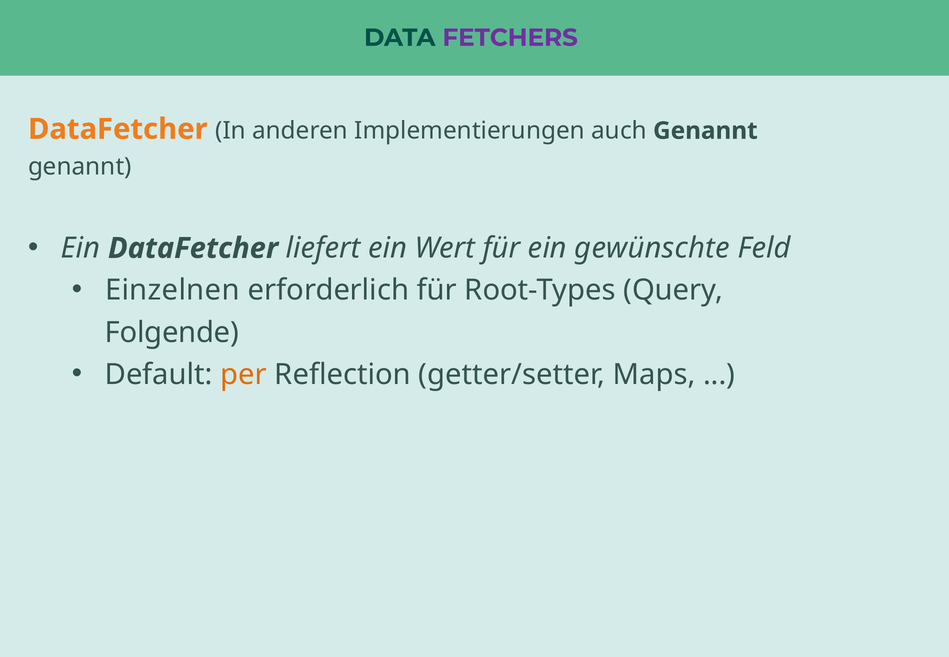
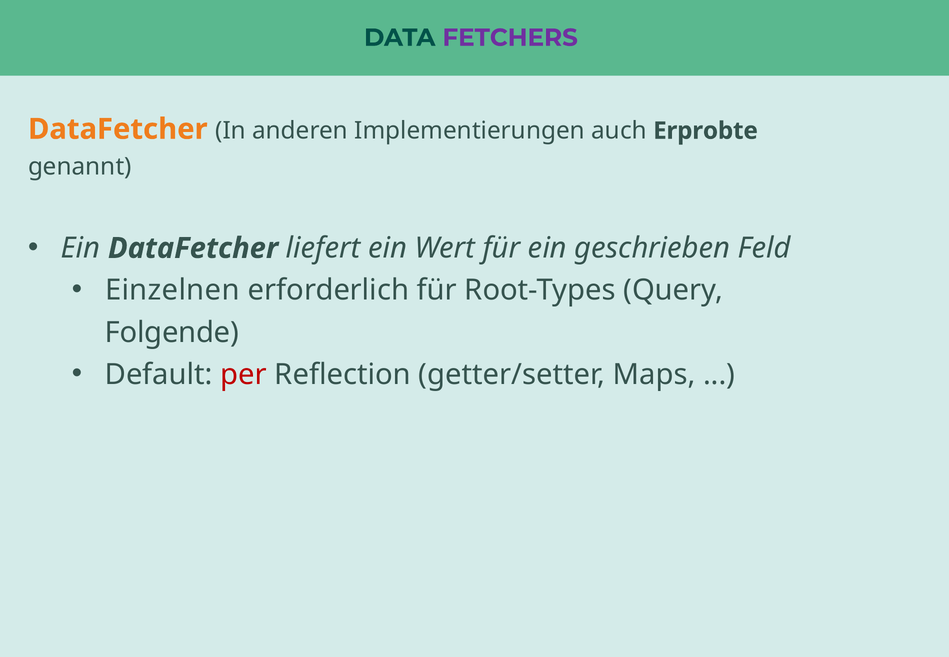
auch Genannt: Genannt -> Erprobte
gewünschte: gewünschte -> geschrieben
per colour: orange -> red
